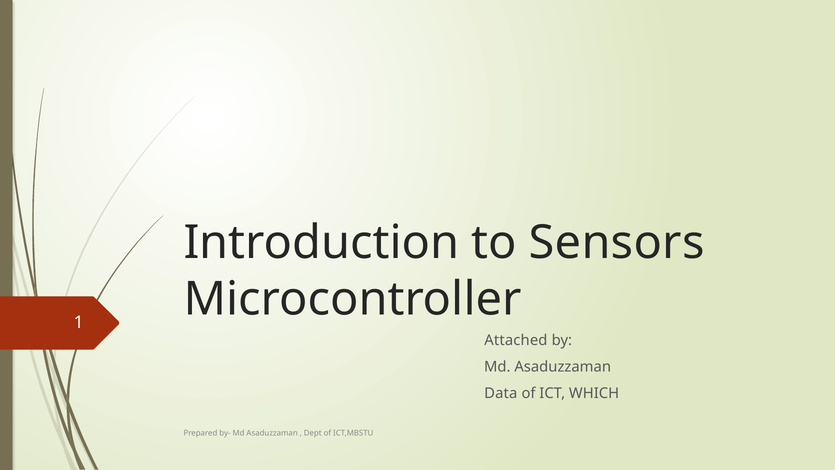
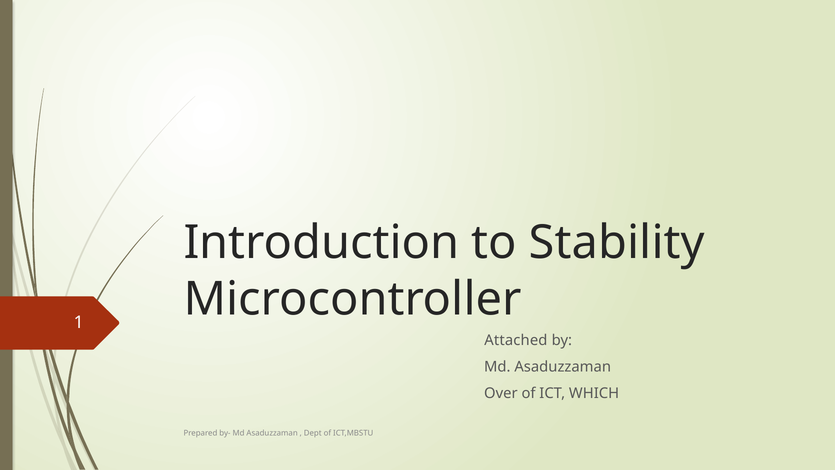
Sensors: Sensors -> Stability
Data: Data -> Over
